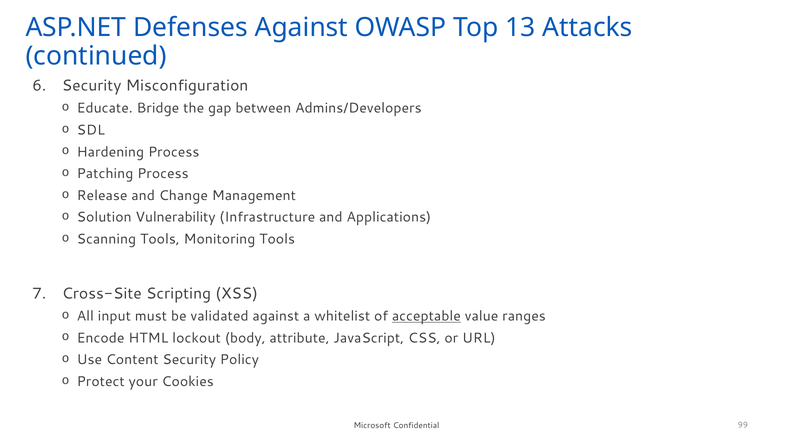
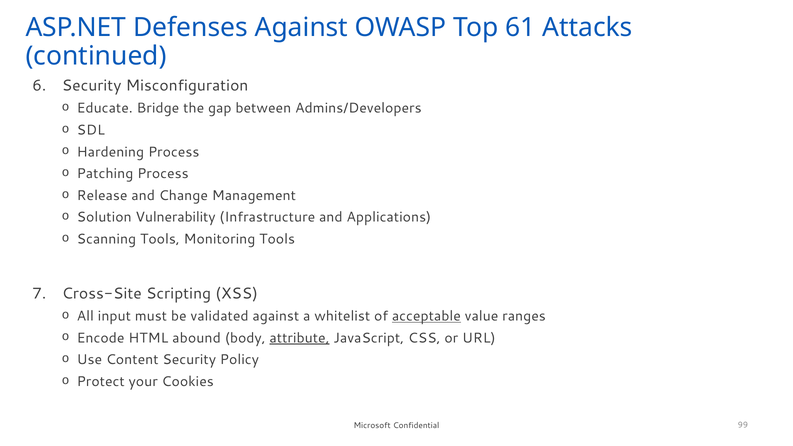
13: 13 -> 61
lockout: lockout -> abound
attribute underline: none -> present
